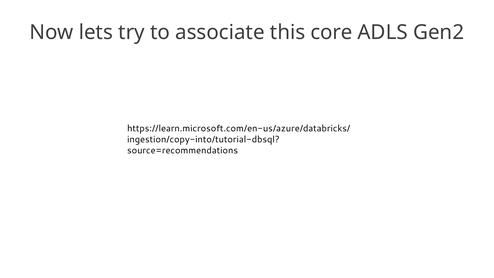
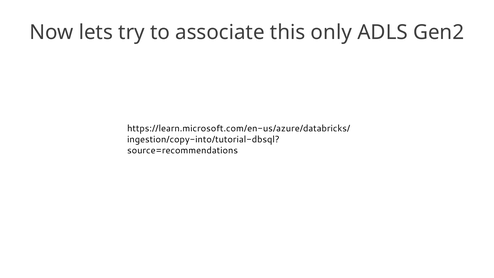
core: core -> only
